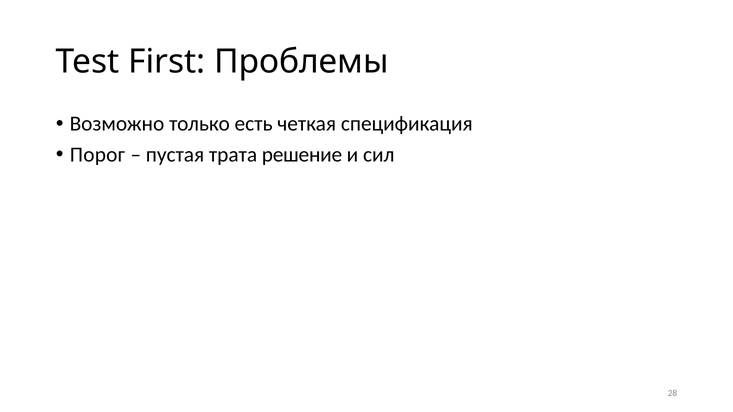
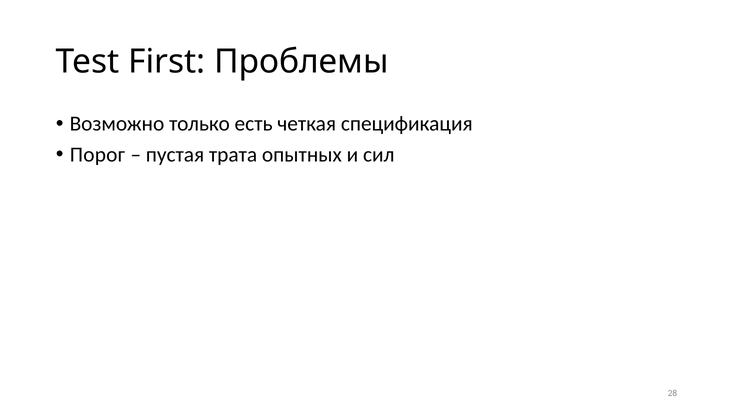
решение: решение -> опытных
